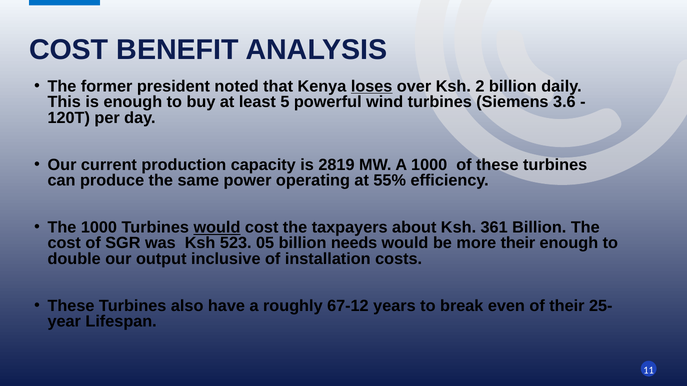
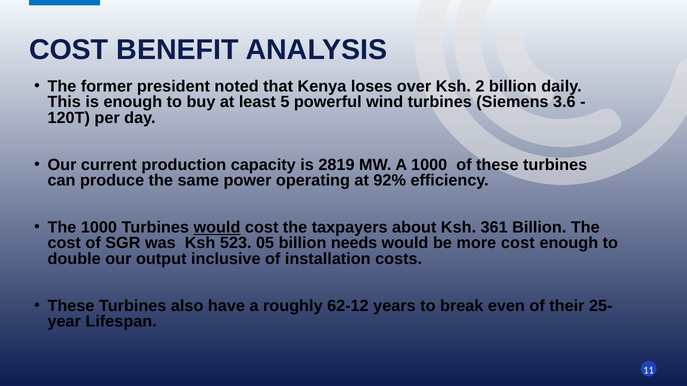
loses underline: present -> none
55%: 55% -> 92%
more their: their -> cost
67-12: 67-12 -> 62-12
